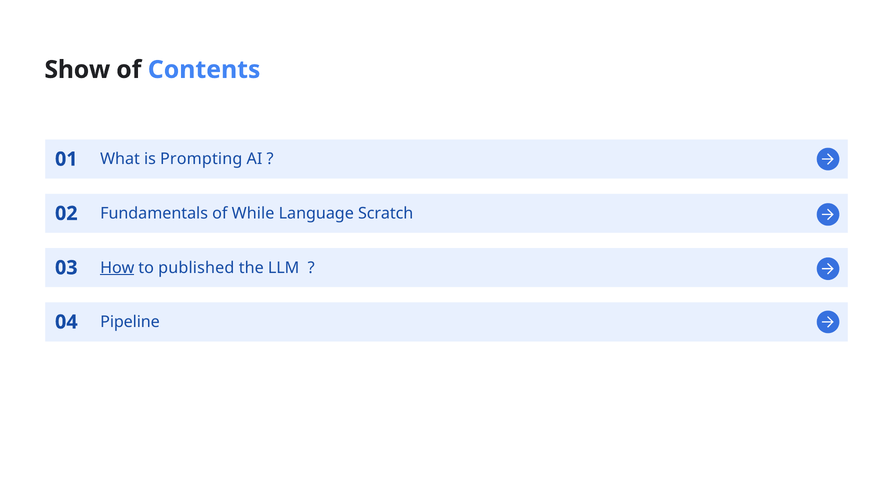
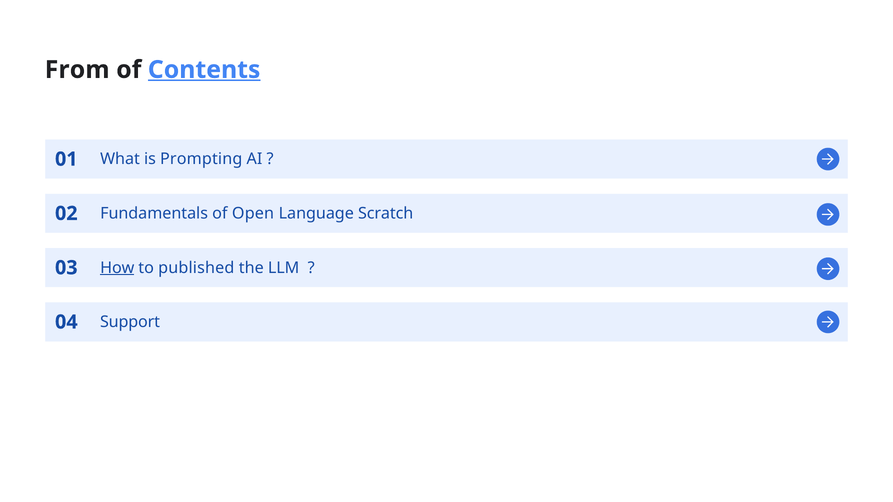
Show: Show -> From
Contents underline: none -> present
While: While -> Open
Pipeline: Pipeline -> Support
